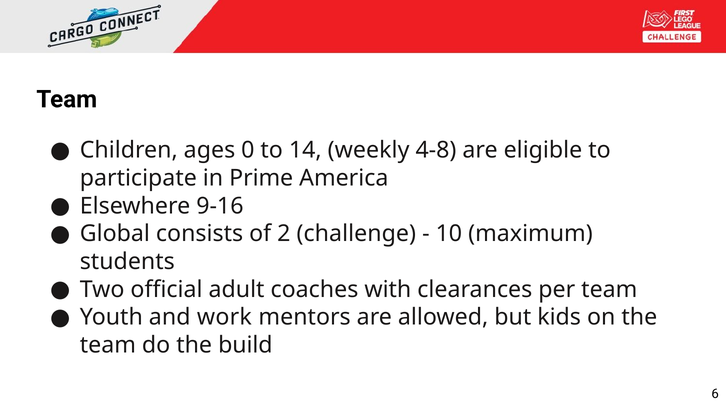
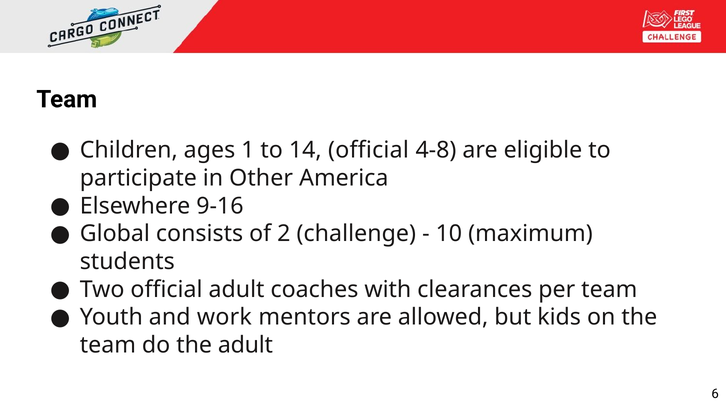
0: 0 -> 1
14 weekly: weekly -> official
Prime: Prime -> Other
the build: build -> adult
